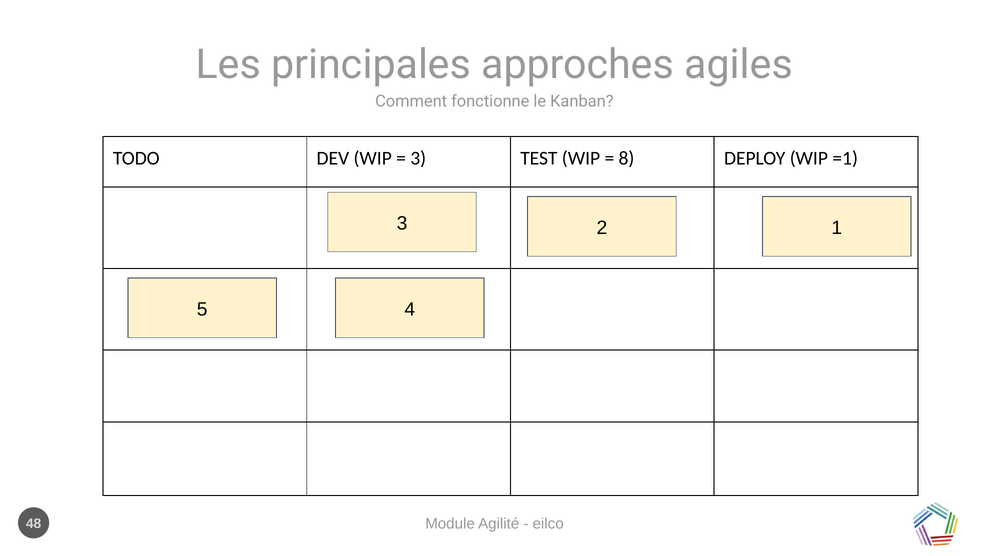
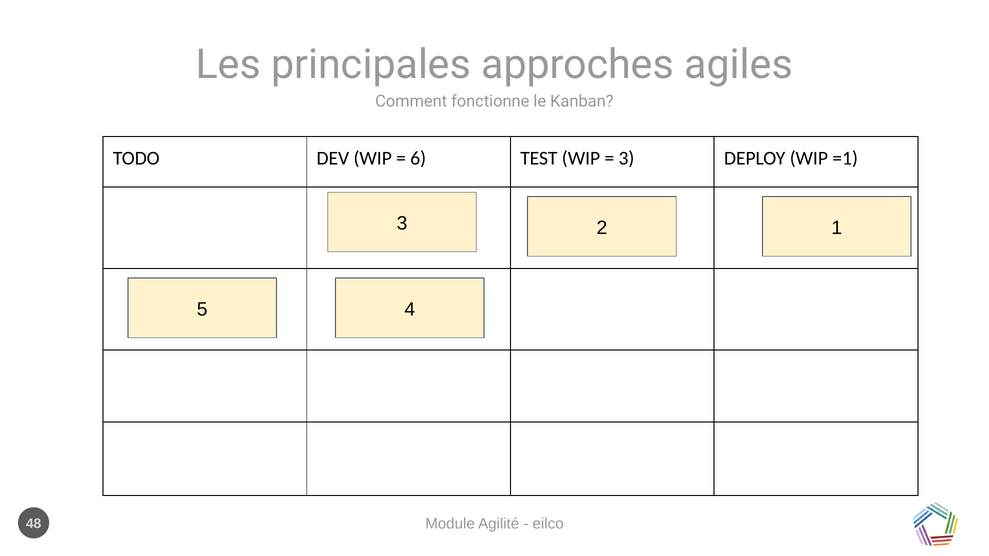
3 at (418, 158): 3 -> 6
8 at (627, 158): 8 -> 3
